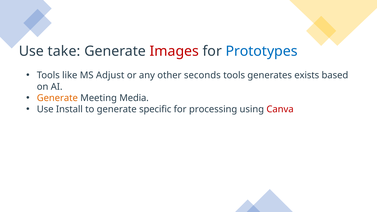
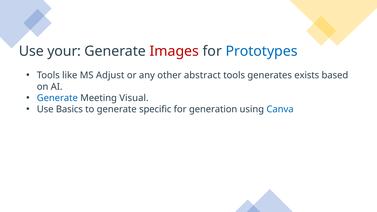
take: take -> your
seconds: seconds -> abstract
Generate at (57, 98) colour: orange -> blue
Media: Media -> Visual
Install: Install -> Basics
processing: processing -> generation
Canva colour: red -> blue
